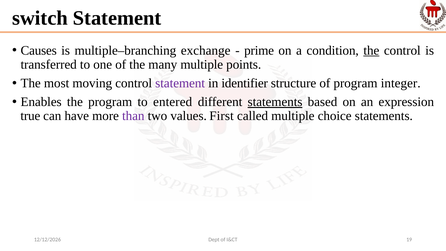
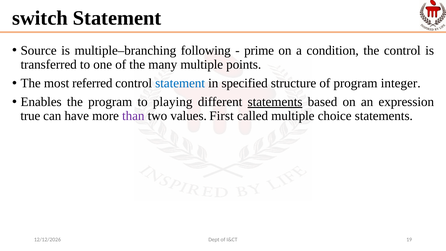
Causes: Causes -> Source
exchange: exchange -> following
the at (371, 50) underline: present -> none
moving: moving -> referred
statement at (180, 83) colour: purple -> blue
identifier: identifier -> specified
entered: entered -> playing
